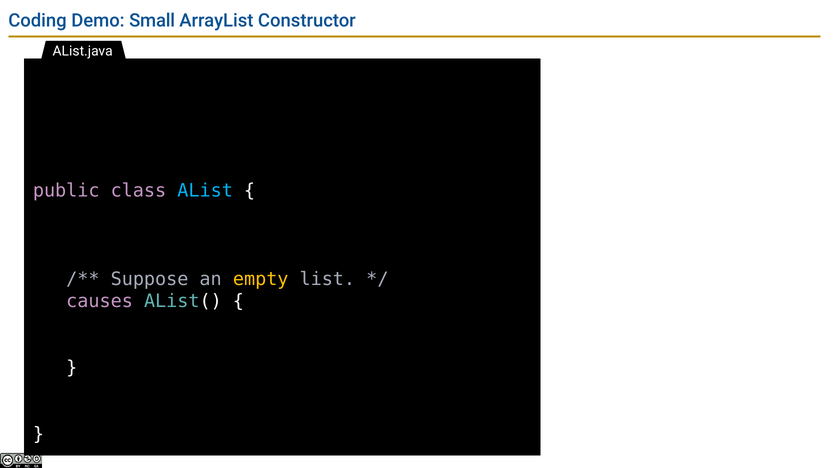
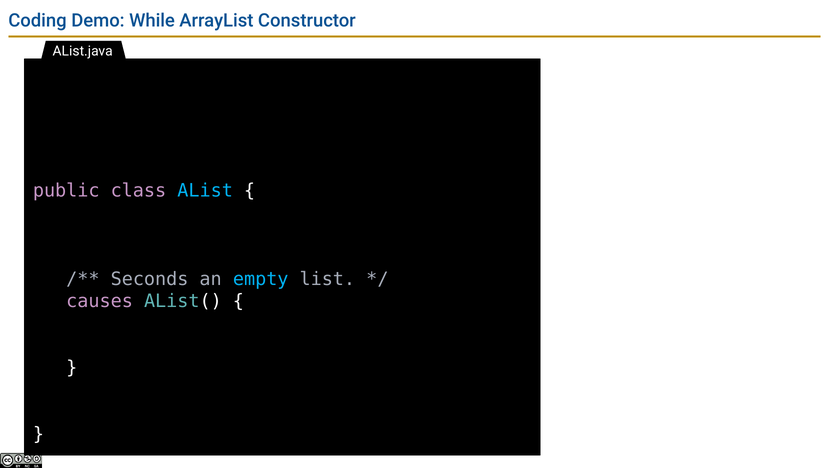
Small: Small -> While
Suppose: Suppose -> Seconds
empty colour: yellow -> light blue
